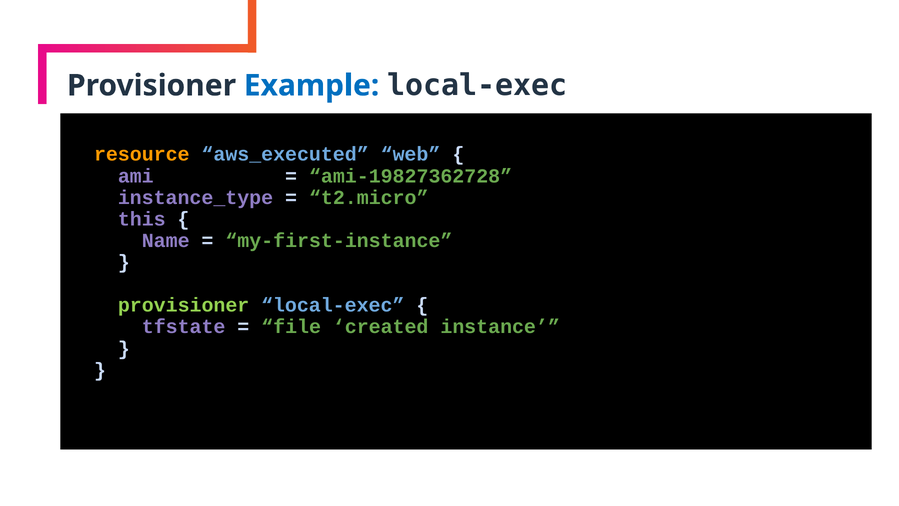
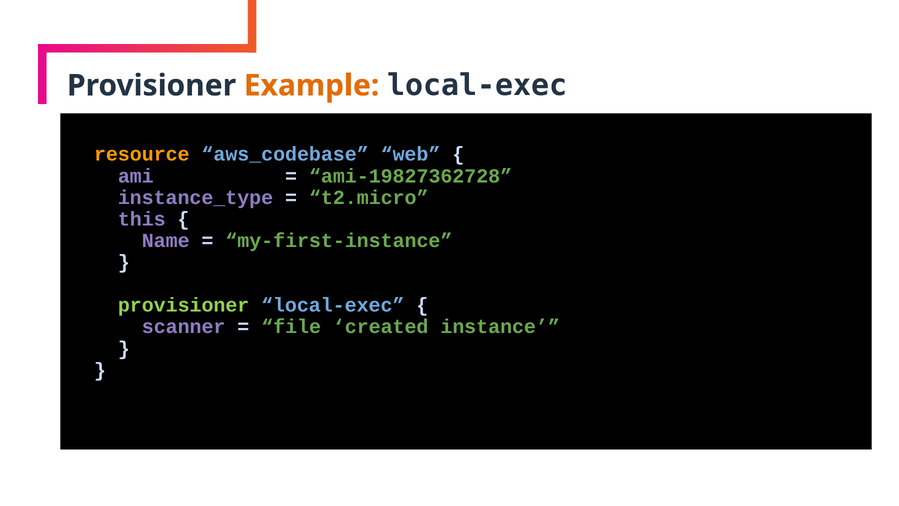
Example colour: blue -> orange
aws_executed: aws_executed -> aws_codebase
tfstate: tfstate -> scanner
